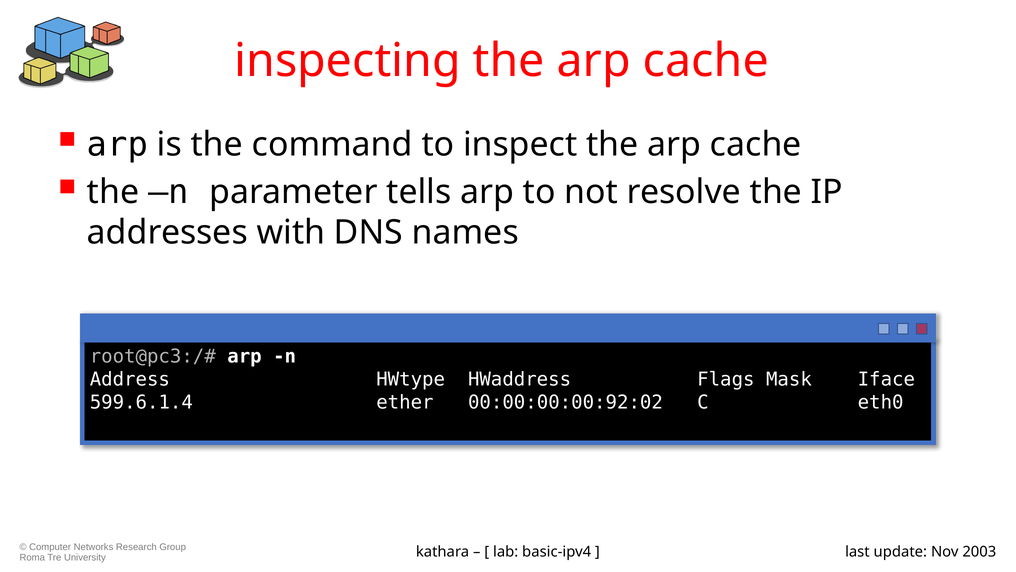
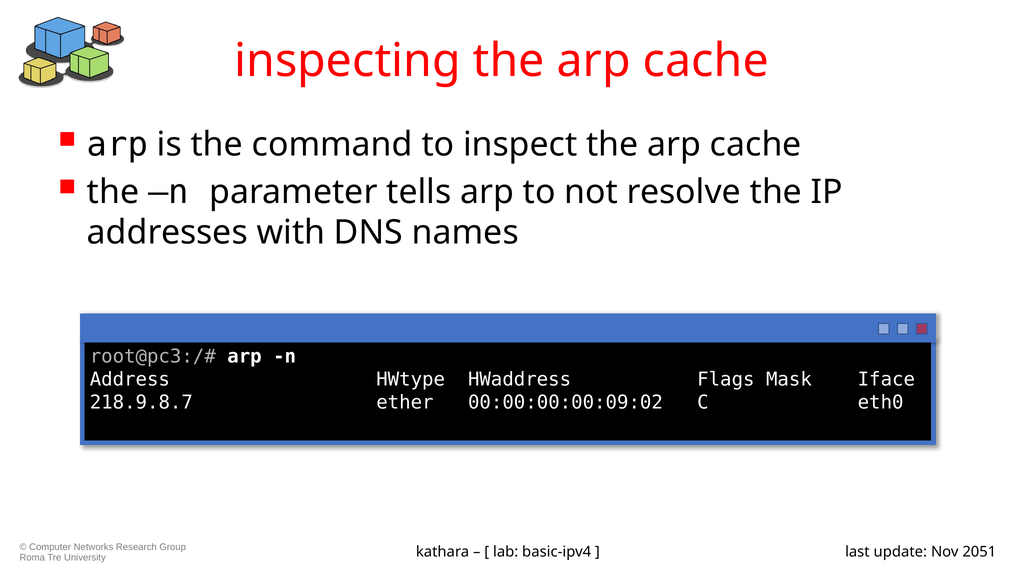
599.6.1.4: 599.6.1.4 -> 218.9.8.7
00:00:00:00:92:02: 00:00:00:00:92:02 -> 00:00:00:00:09:02
2003: 2003 -> 2051
